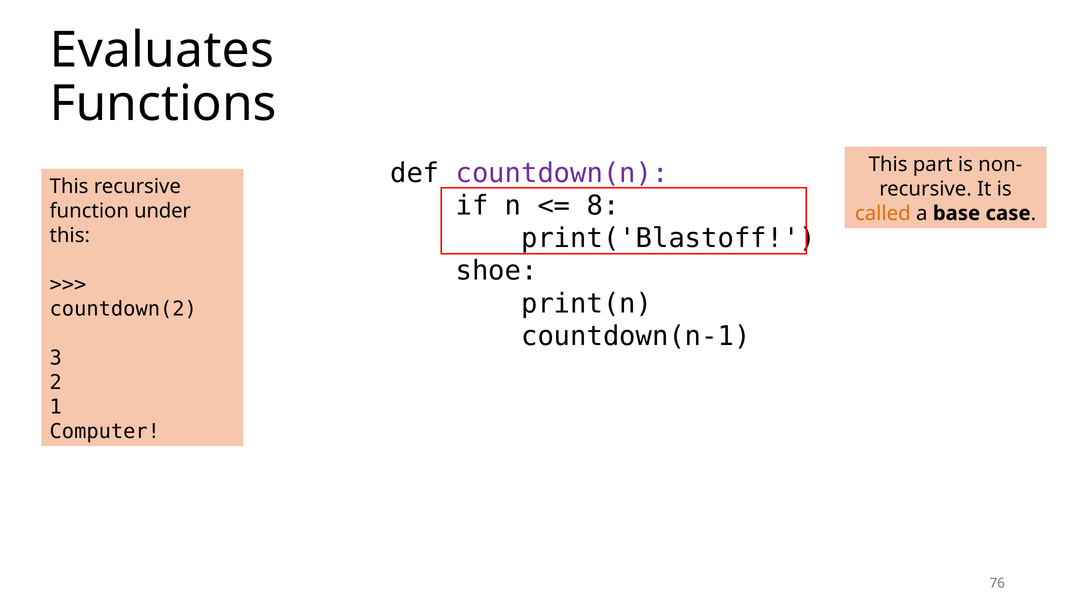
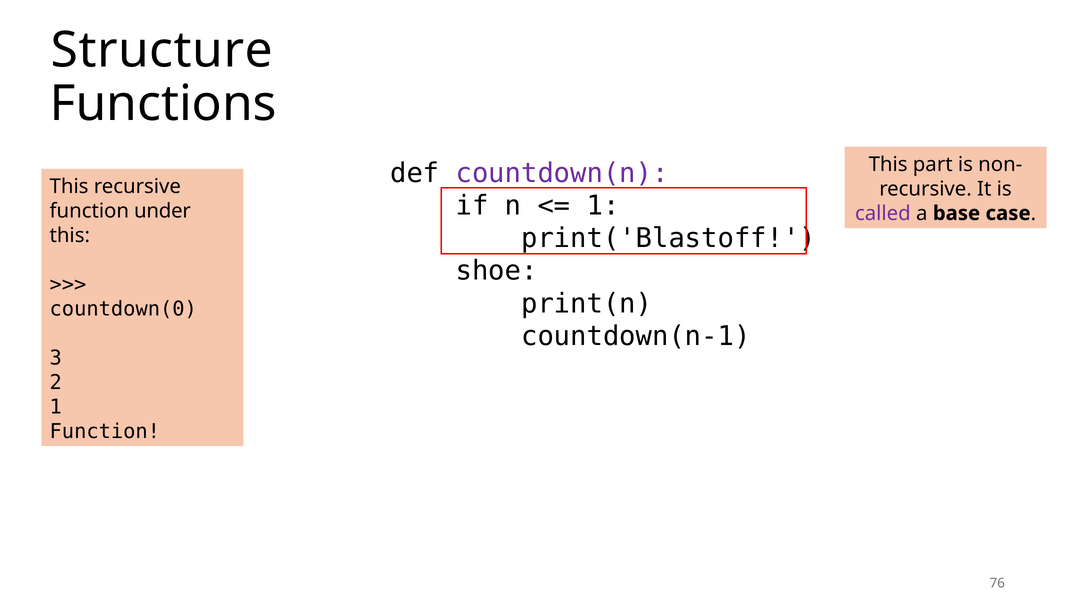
Evaluates: Evaluates -> Structure
8 at (603, 206): 8 -> 1
called colour: orange -> purple
countdown(2: countdown(2 -> countdown(0
Computer at (105, 431): Computer -> Function
